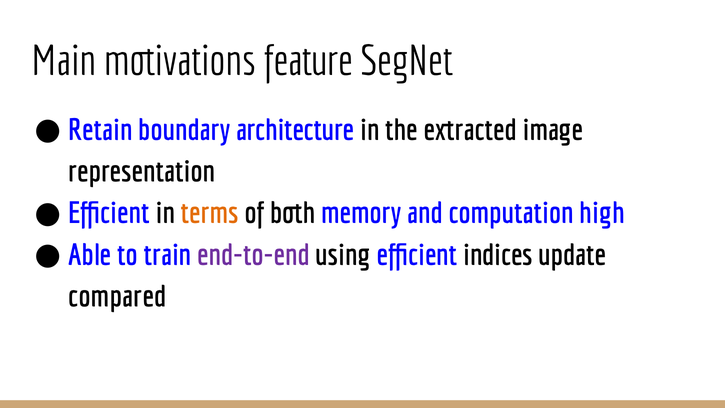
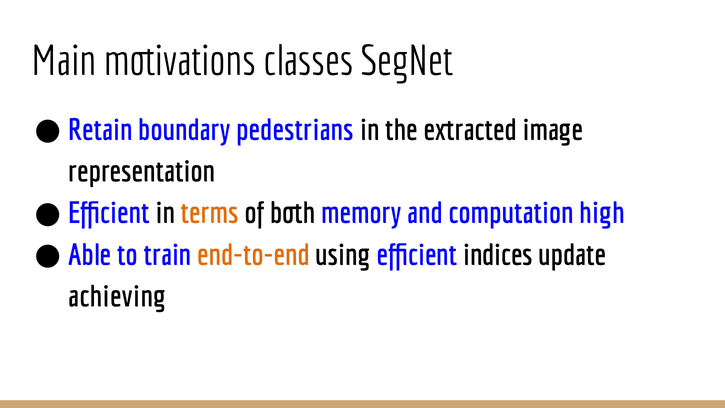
feature: feature -> classes
architecture: architecture -> pedestrians
end-to-end colour: purple -> orange
compared: compared -> achieving
